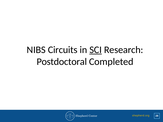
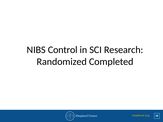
Circuits: Circuits -> Control
SCI underline: present -> none
Postdoctoral: Postdoctoral -> Randomized
